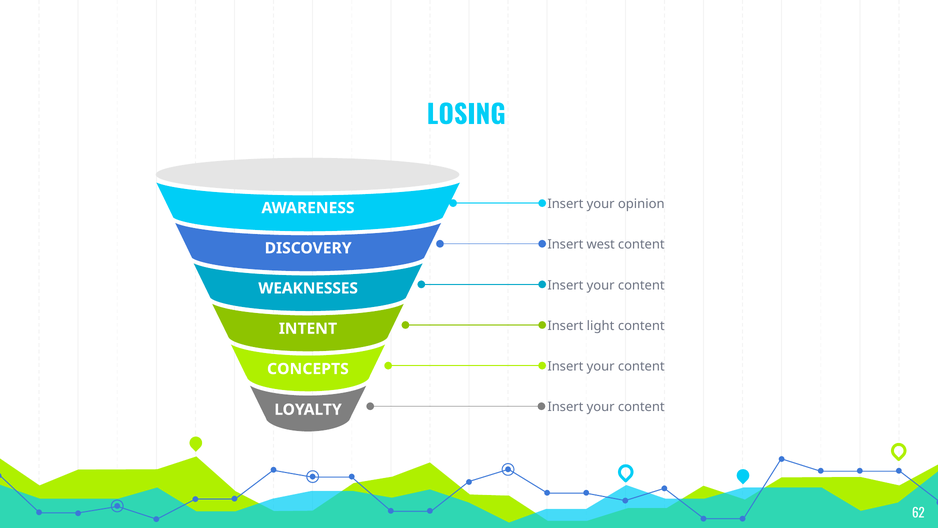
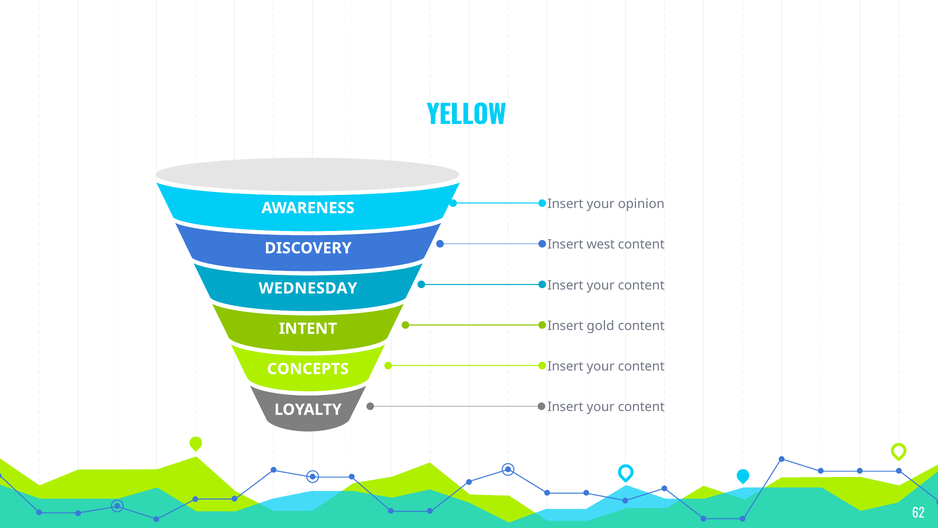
LOSING: LOSING -> YELLOW
WEAKNESSES: WEAKNESSES -> WEDNESDAY
light: light -> gold
